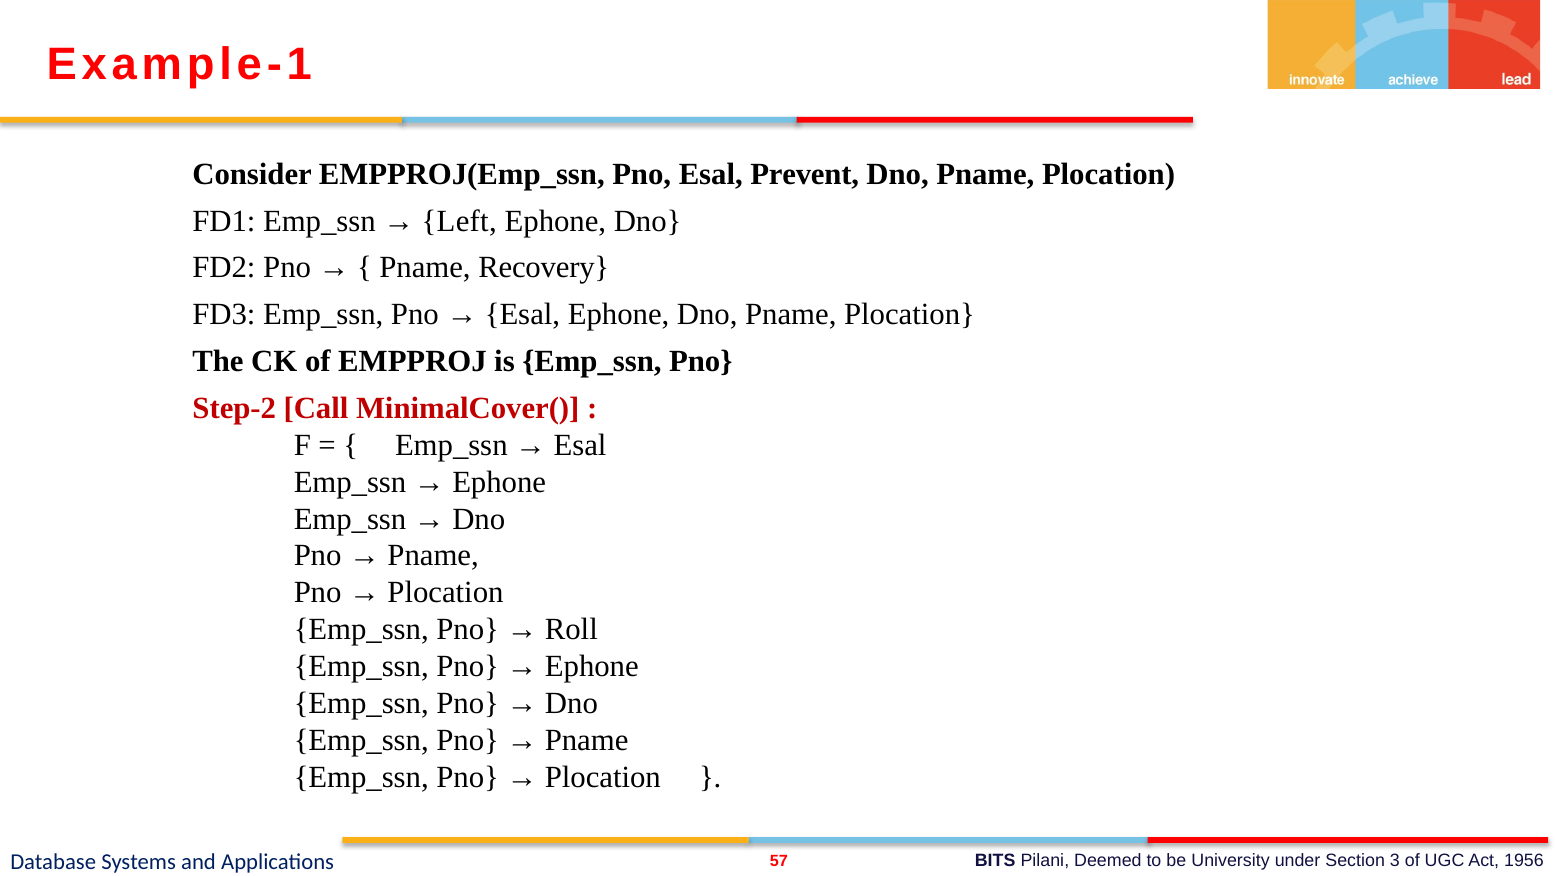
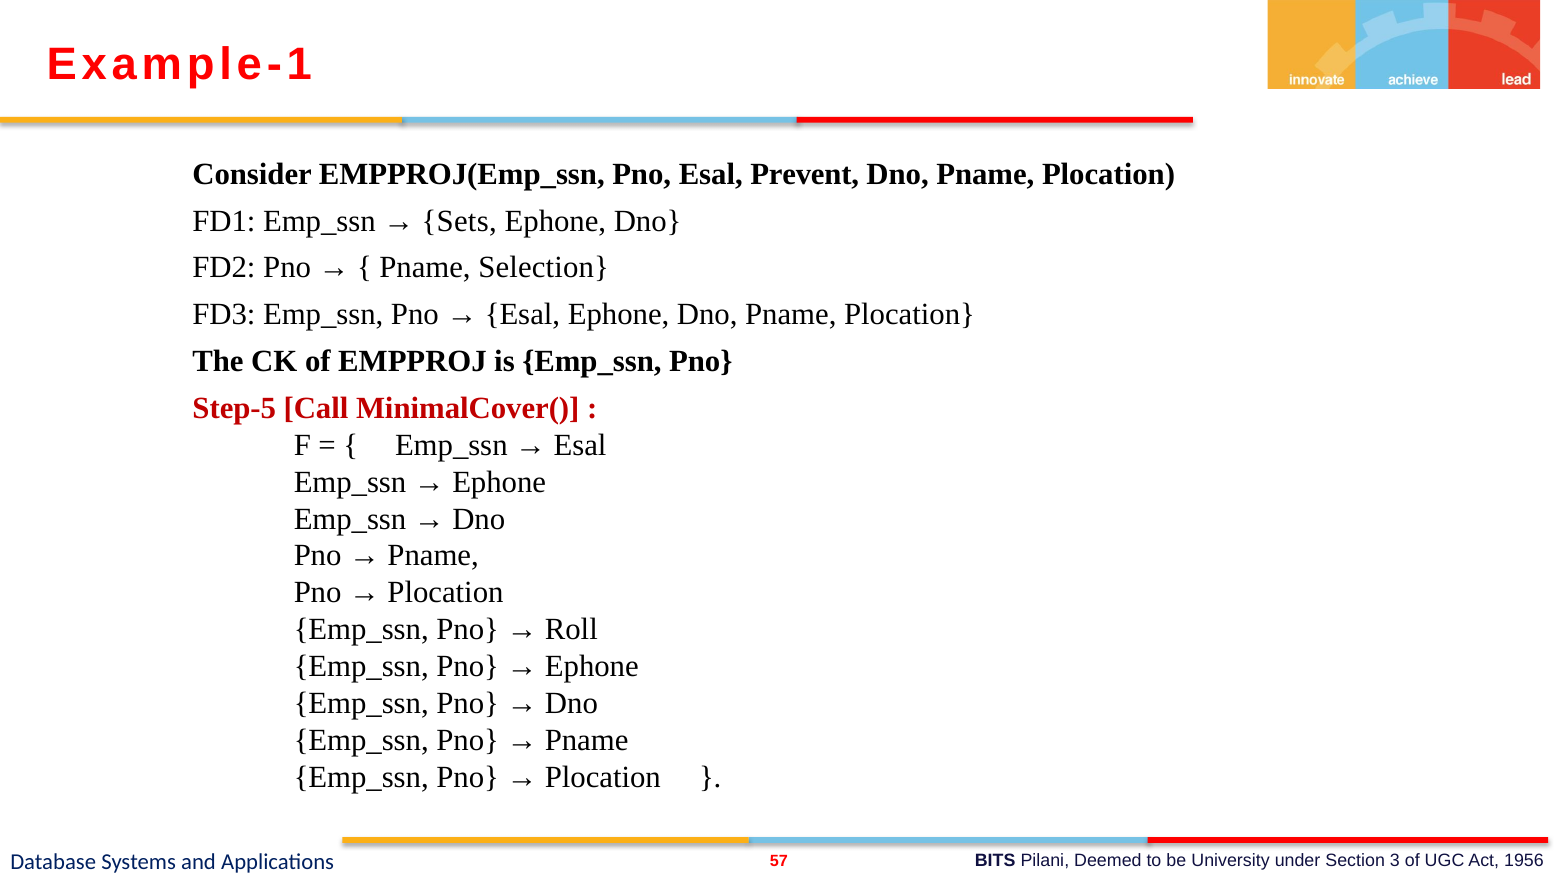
Left: Left -> Sets
Recovery: Recovery -> Selection
Step-2: Step-2 -> Step-5
